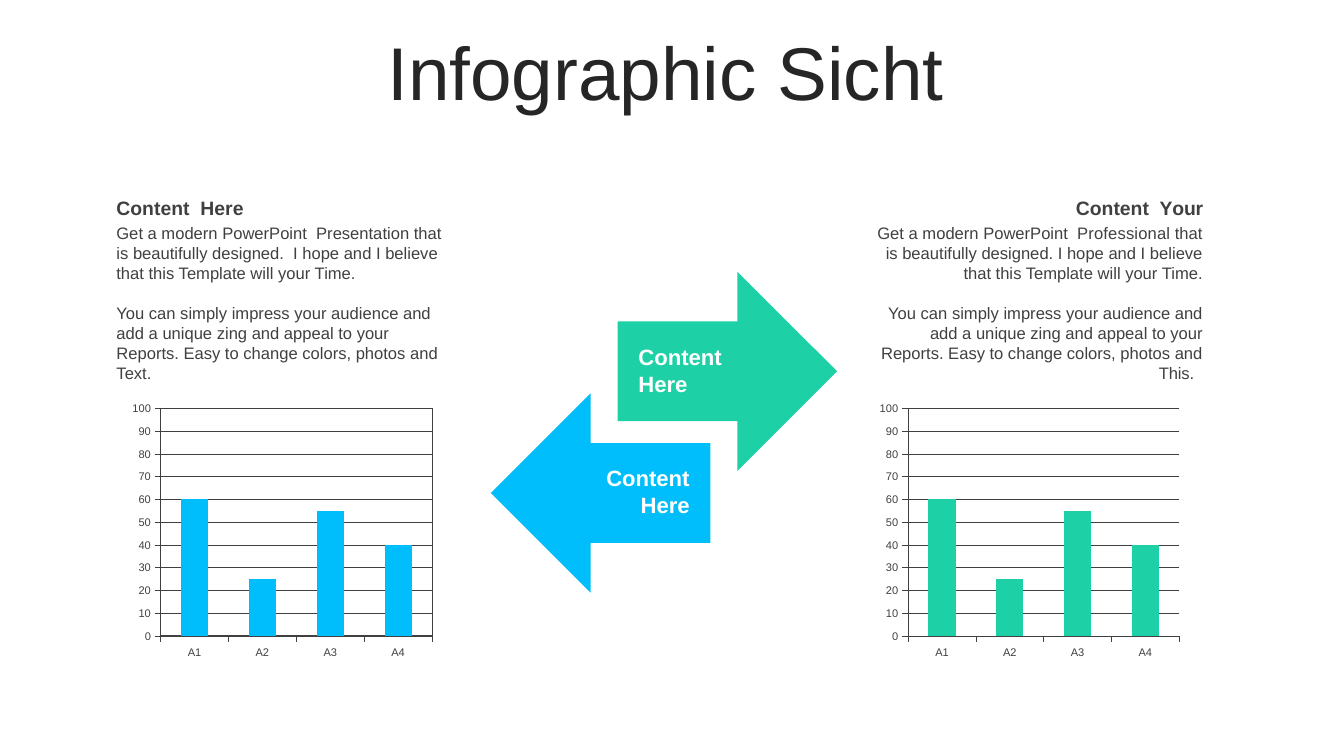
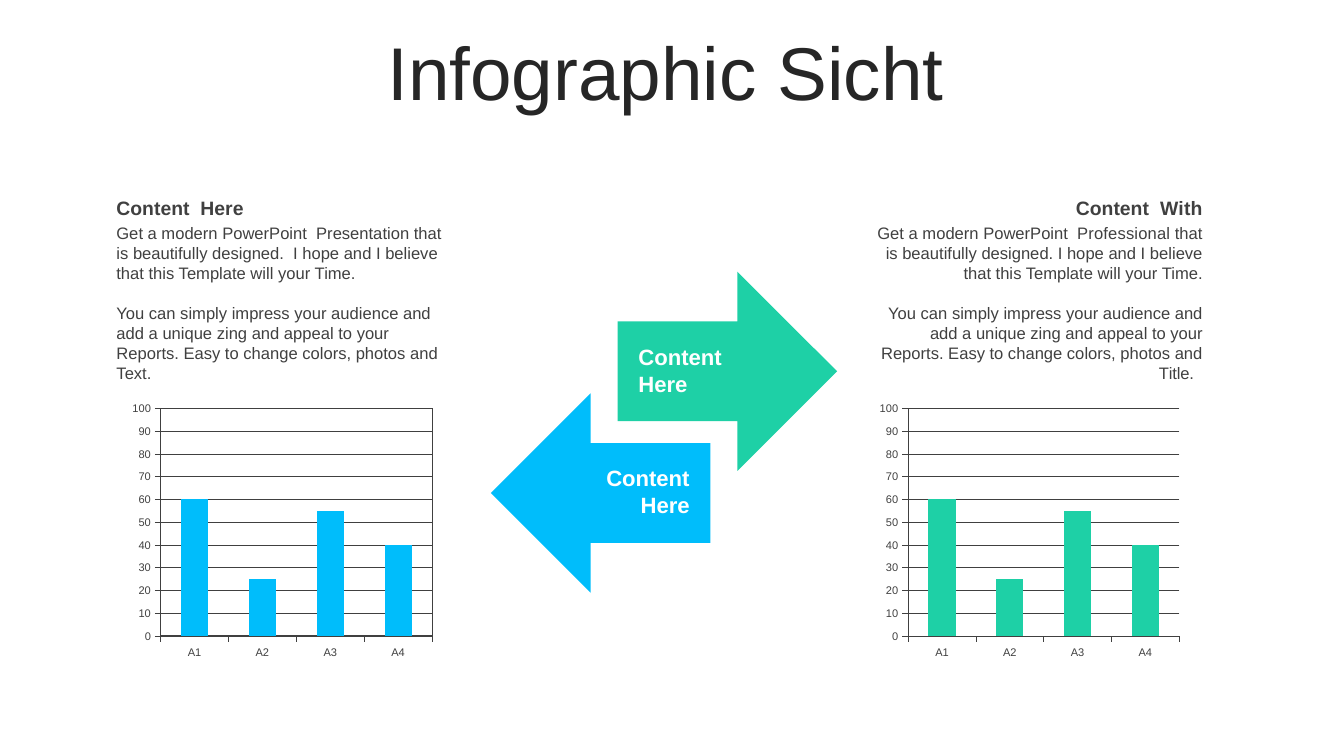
Content Your: Your -> With
This at (1177, 374): This -> Title
